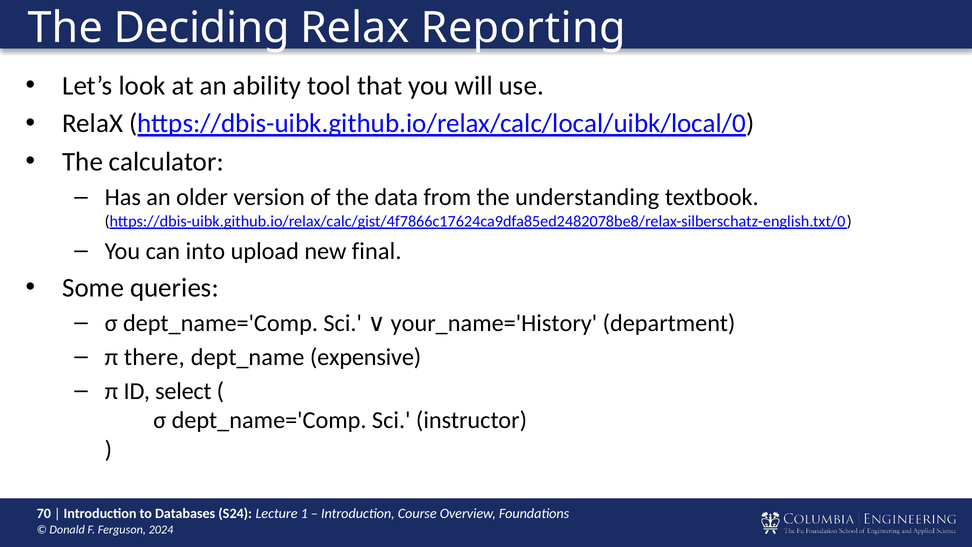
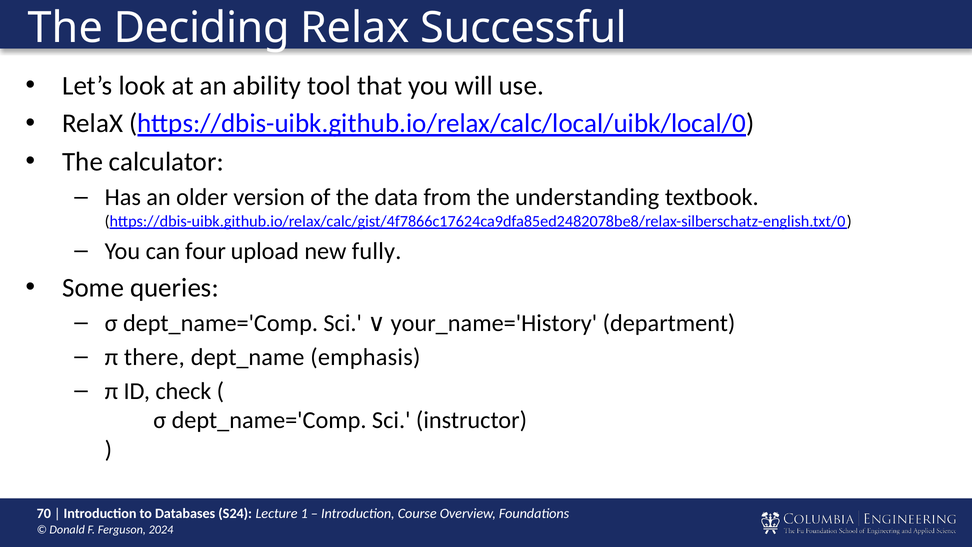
Reporting: Reporting -> Successful
into: into -> four
final: final -> fully
expensive: expensive -> emphasis
select: select -> check
